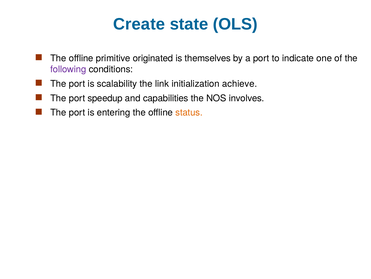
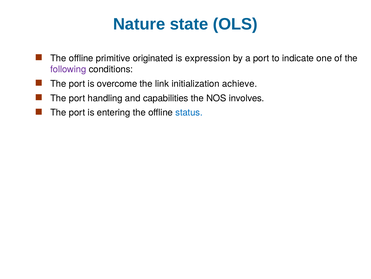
Create: Create -> Nature
themselves: themselves -> expression
scalability: scalability -> overcome
speedup: speedup -> handling
status colour: orange -> blue
